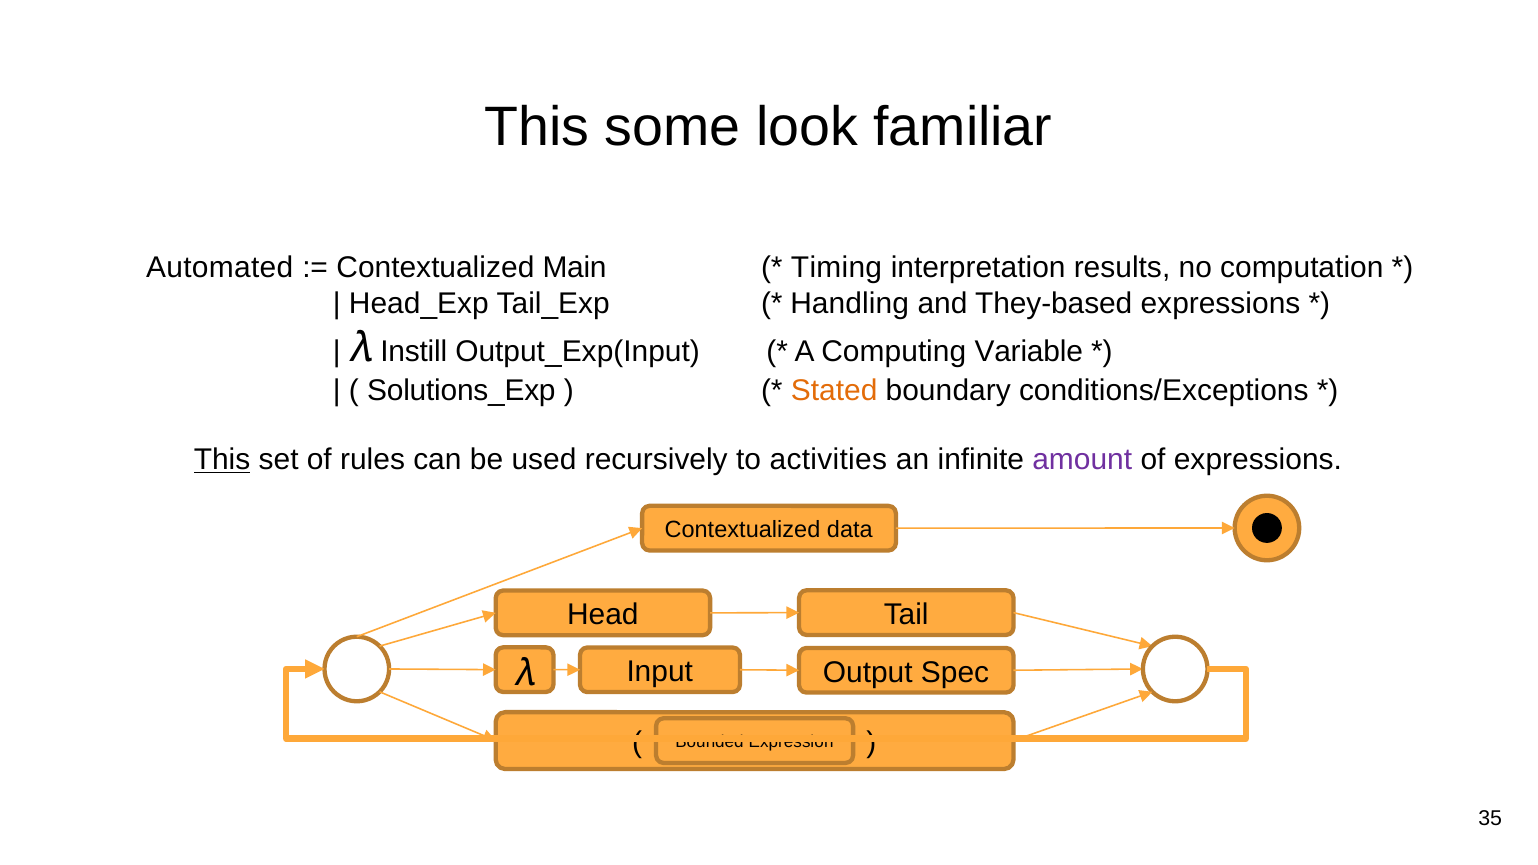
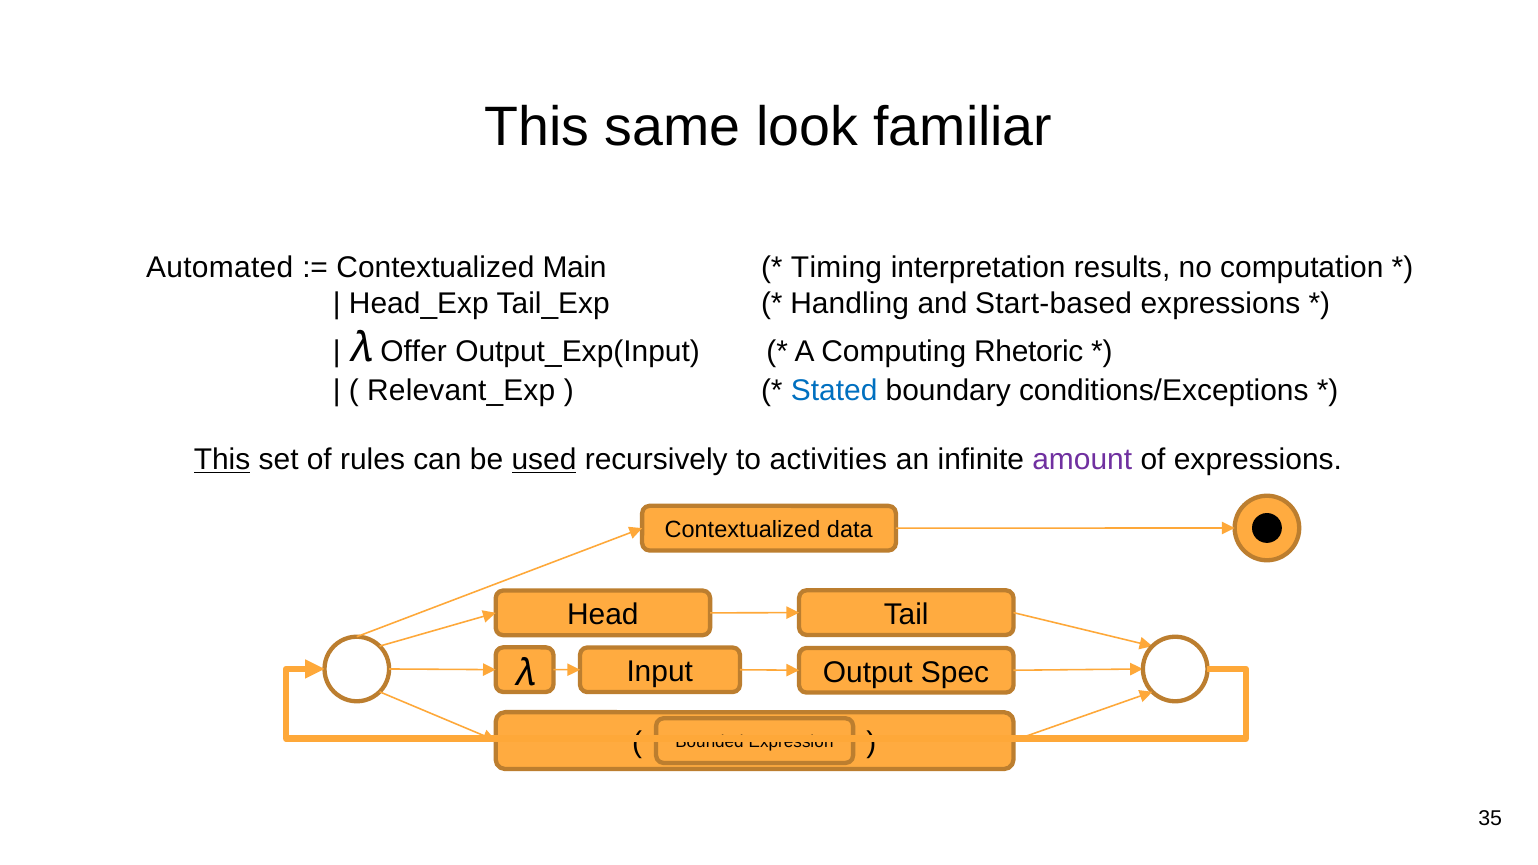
some: some -> same
They-based: They-based -> Start-based
Instill: Instill -> Offer
Variable: Variable -> Rhetoric
Solutions_Exp: Solutions_Exp -> Relevant_Exp
Stated colour: orange -> blue
used underline: none -> present
